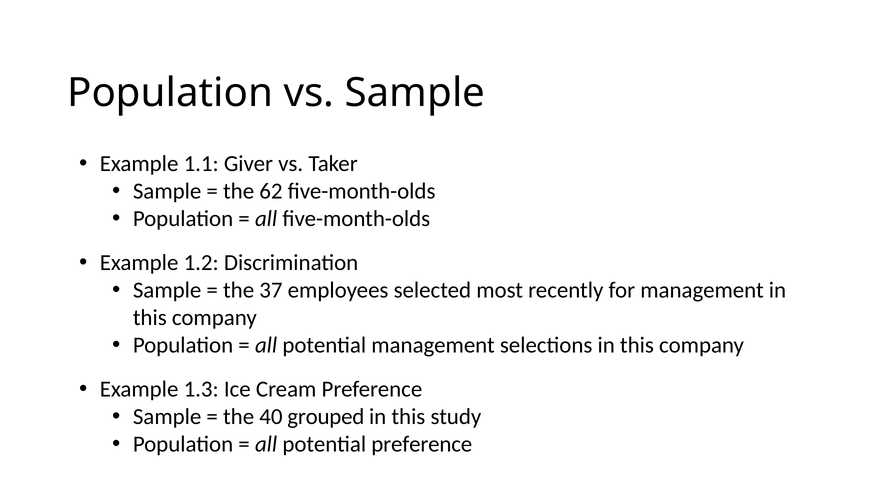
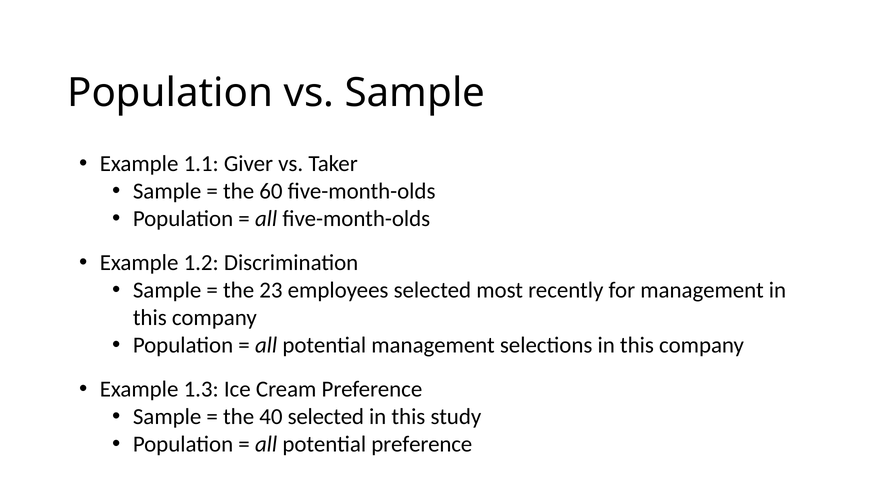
62: 62 -> 60
37: 37 -> 23
40 grouped: grouped -> selected
